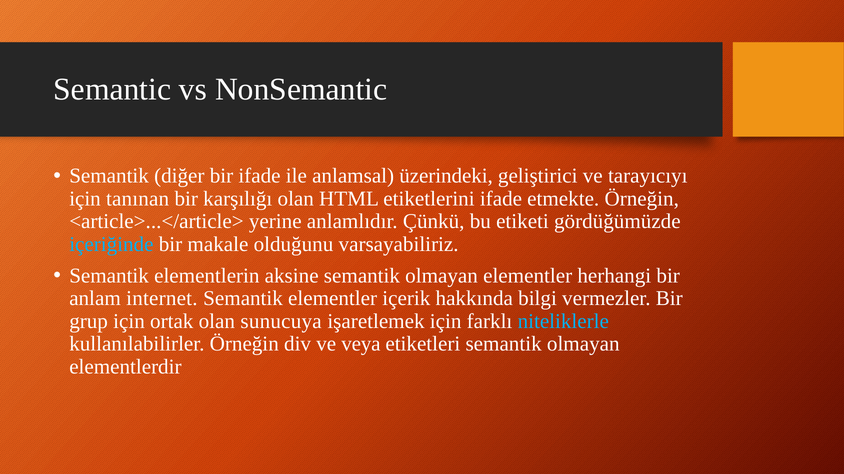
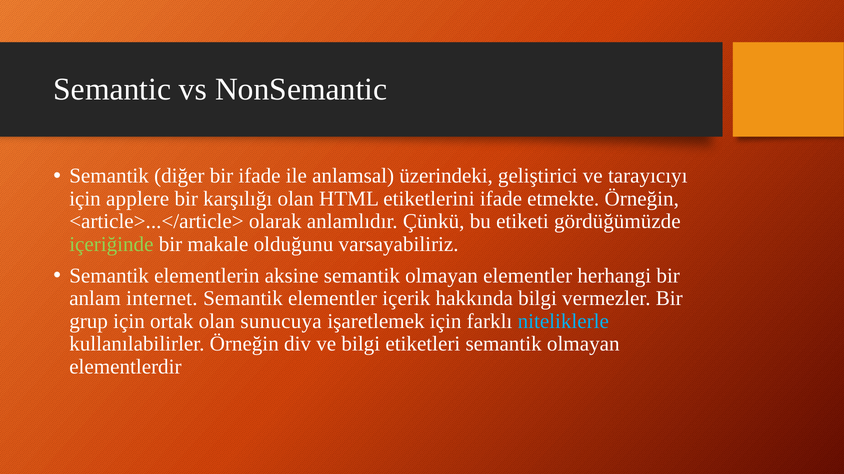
tanınan: tanınan -> applere
yerine: yerine -> olarak
içeriğinde colour: light blue -> light green
ve veya: veya -> bilgi
